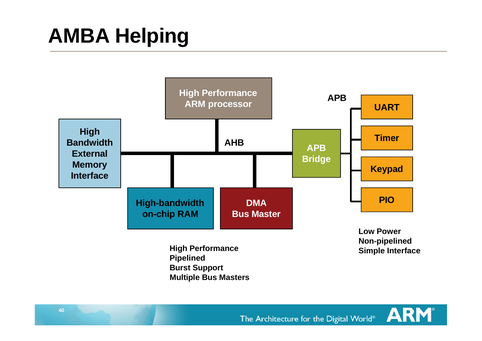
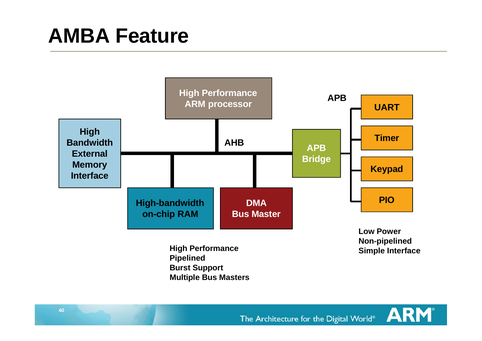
Helping: Helping -> Feature
